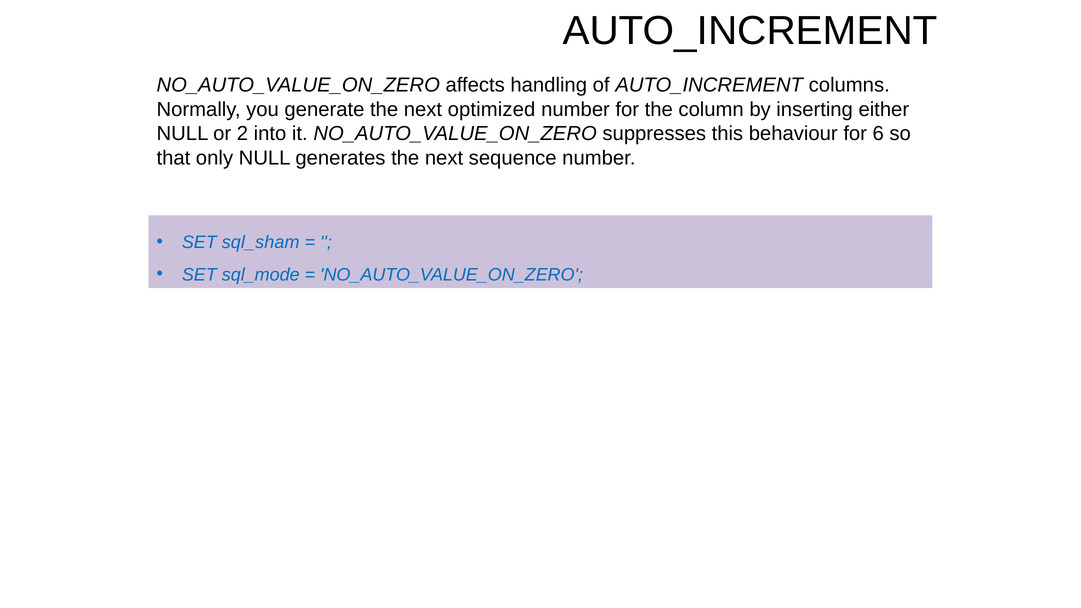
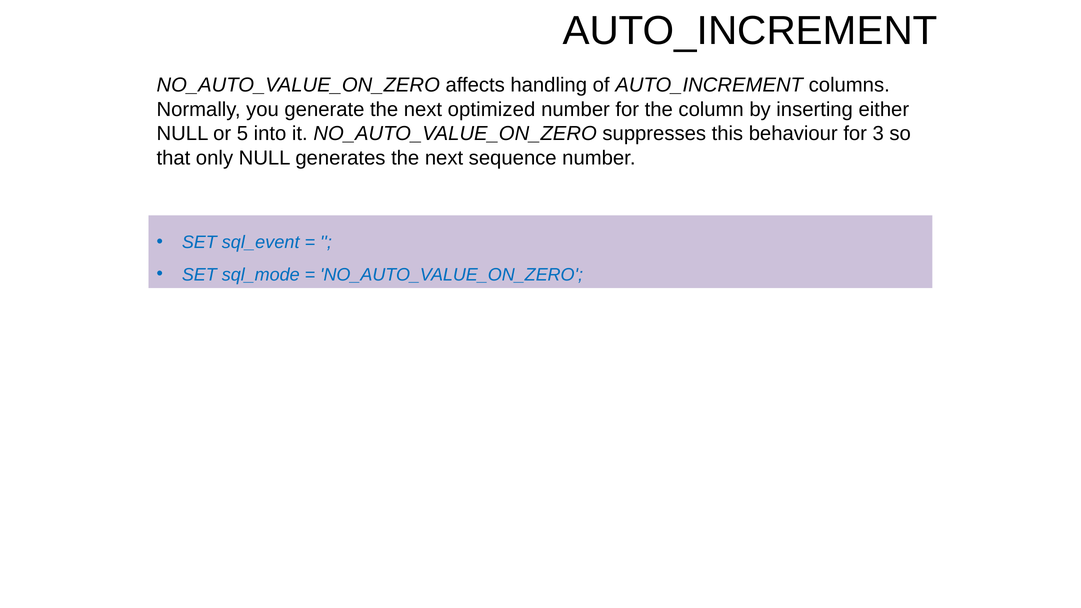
2: 2 -> 5
6: 6 -> 3
sql_sham: sql_sham -> sql_event
